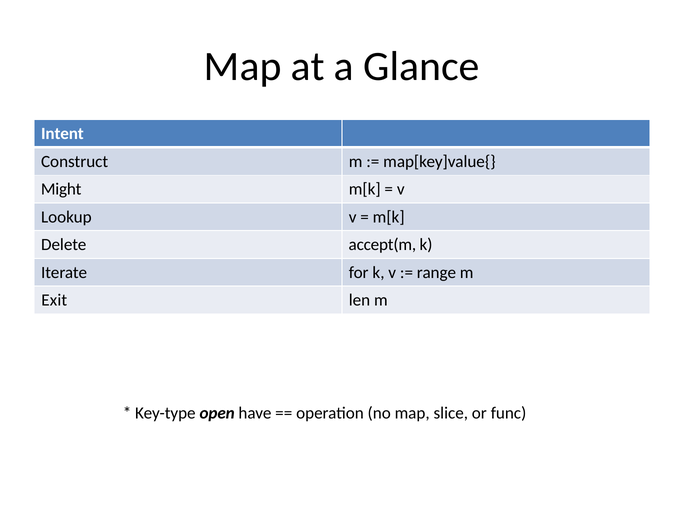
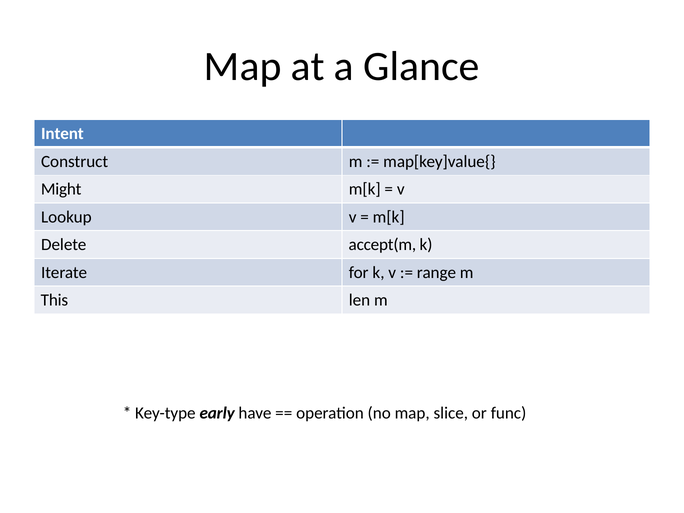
Exit: Exit -> This
open: open -> early
